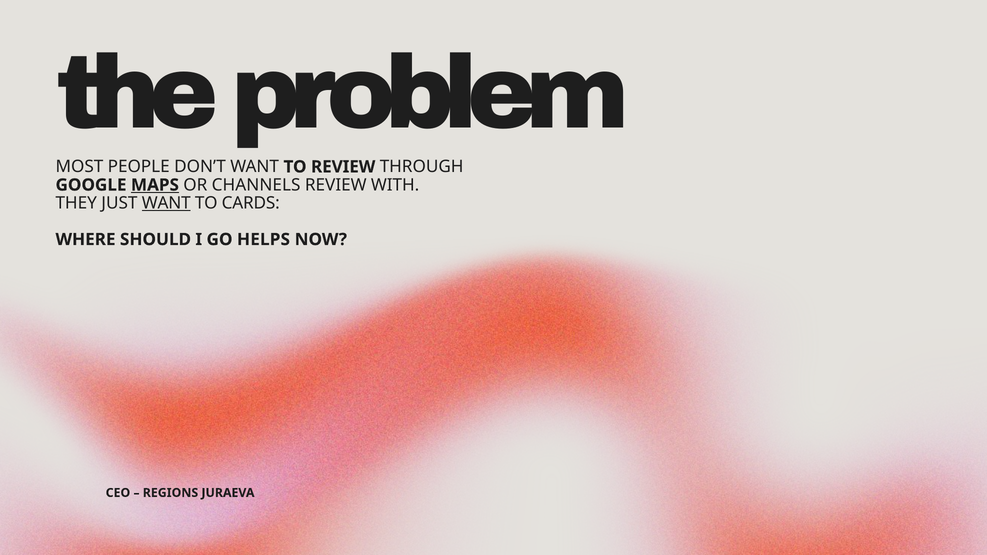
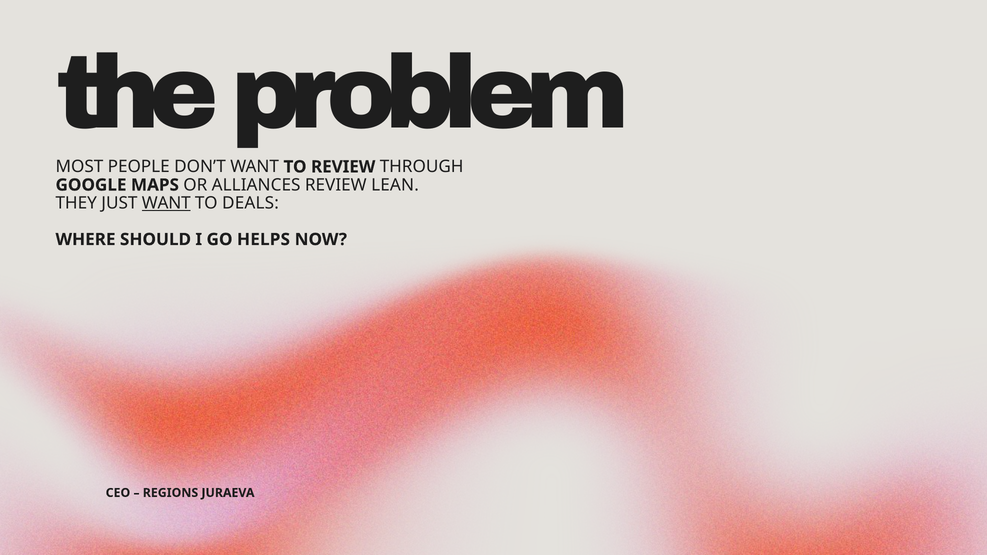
MAPS underline: present -> none
CHANNELS: CHANNELS -> ALLIANCES
WITH: WITH -> LEAN
CARDS: CARDS -> DEALS
